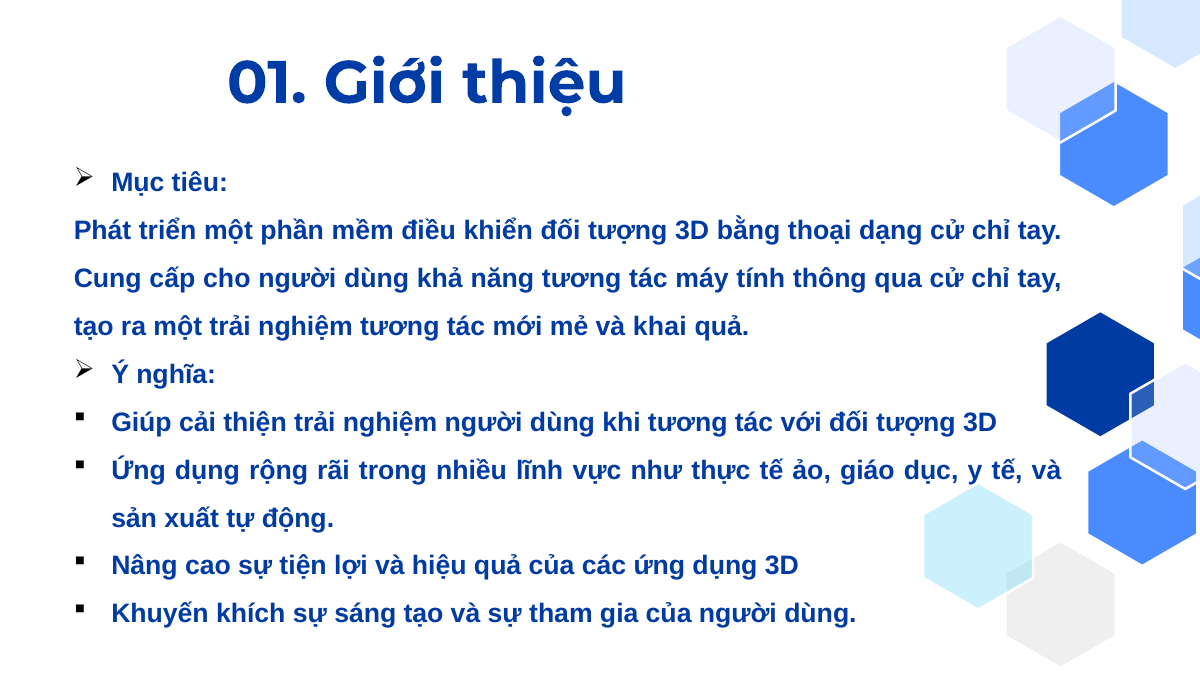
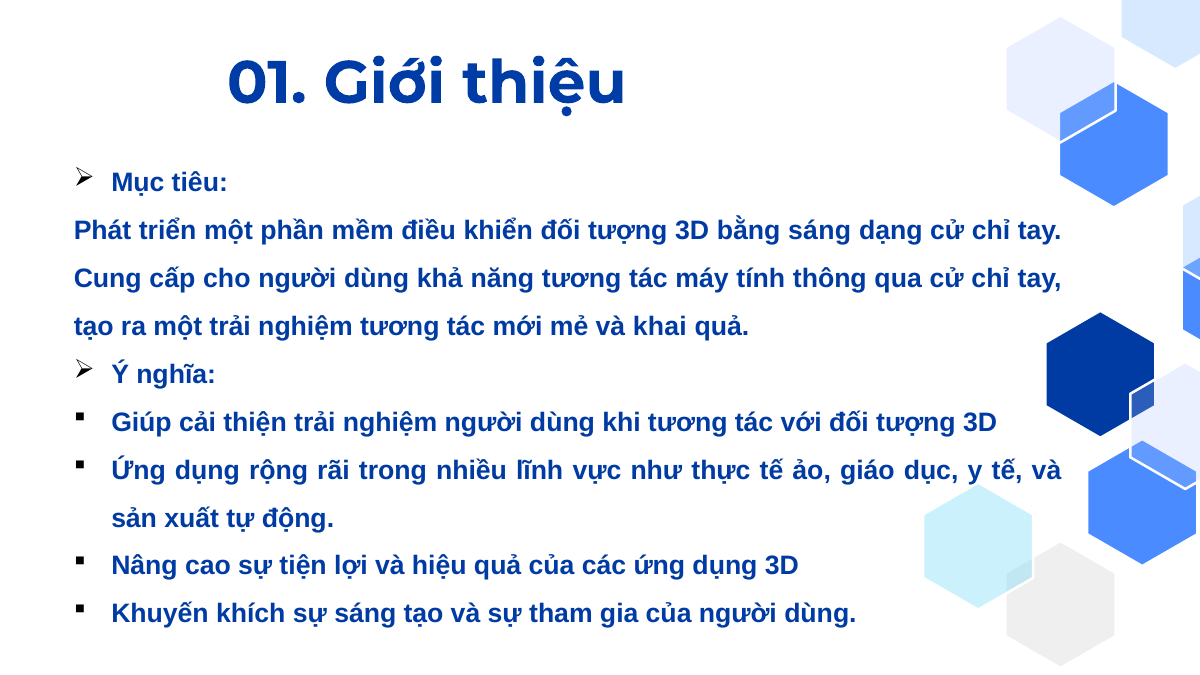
bằng thoại: thoại -> sáng
